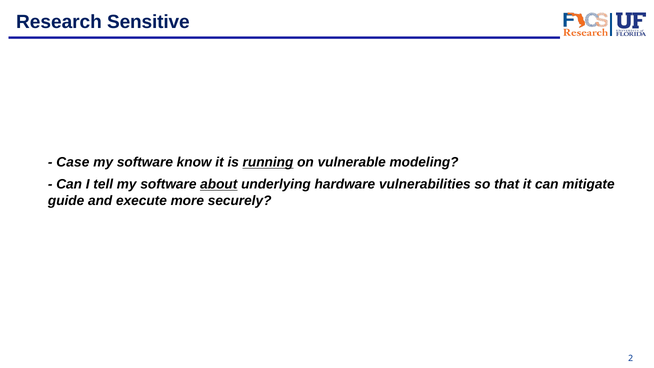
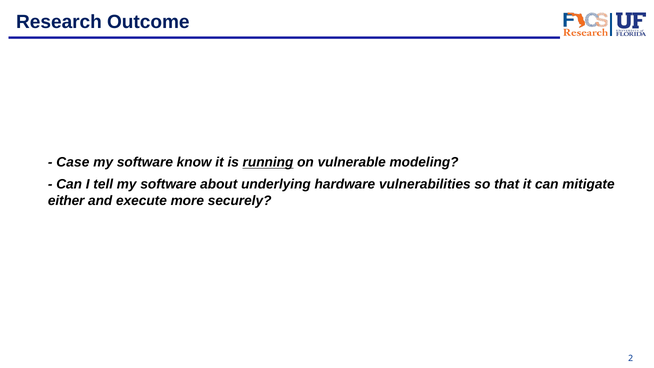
Sensitive: Sensitive -> Outcome
about underline: present -> none
guide: guide -> either
